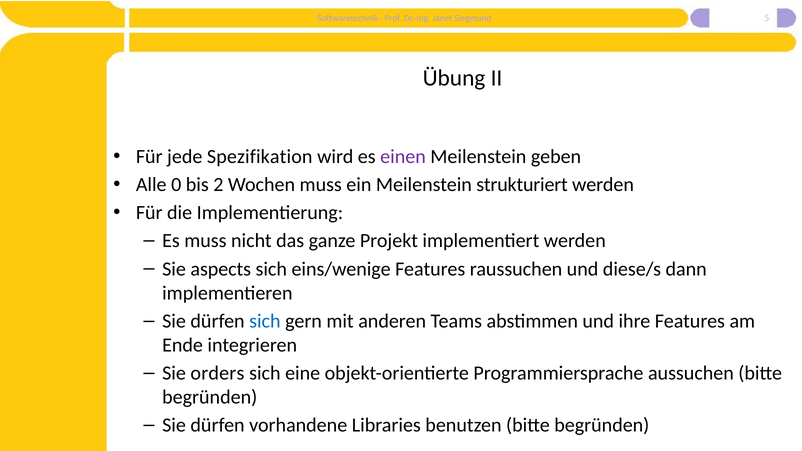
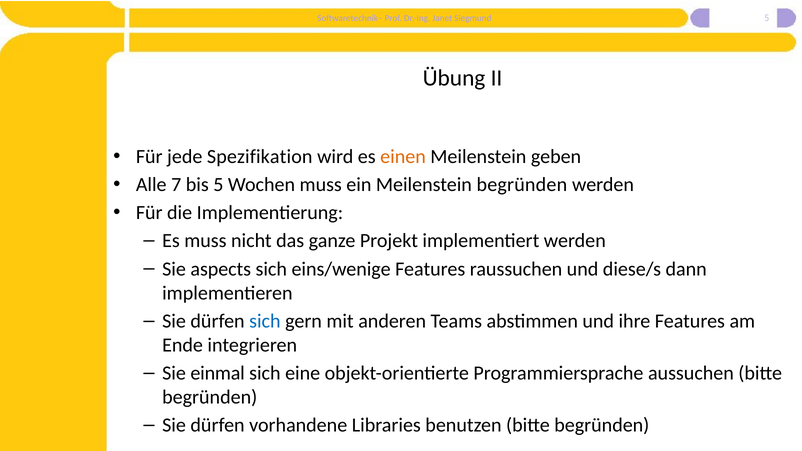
einen colour: purple -> orange
0: 0 -> 7
bis 2: 2 -> 5
Meilenstein strukturiert: strukturiert -> begründen
orders: orders -> einmal
